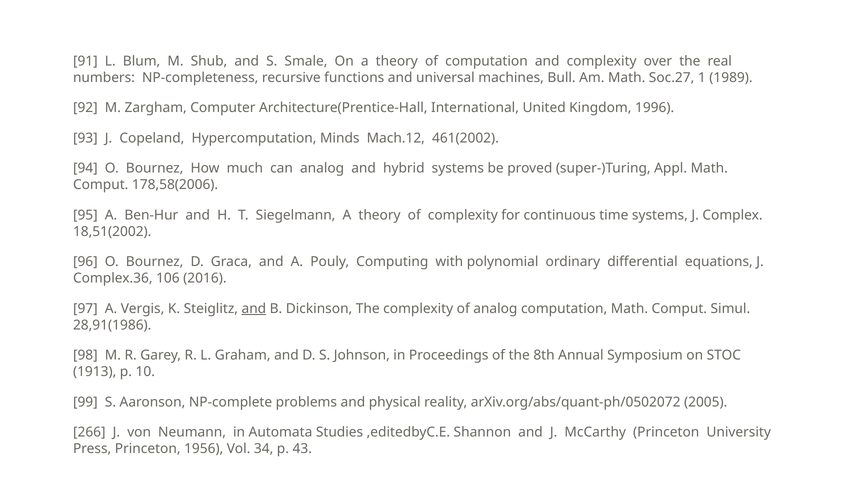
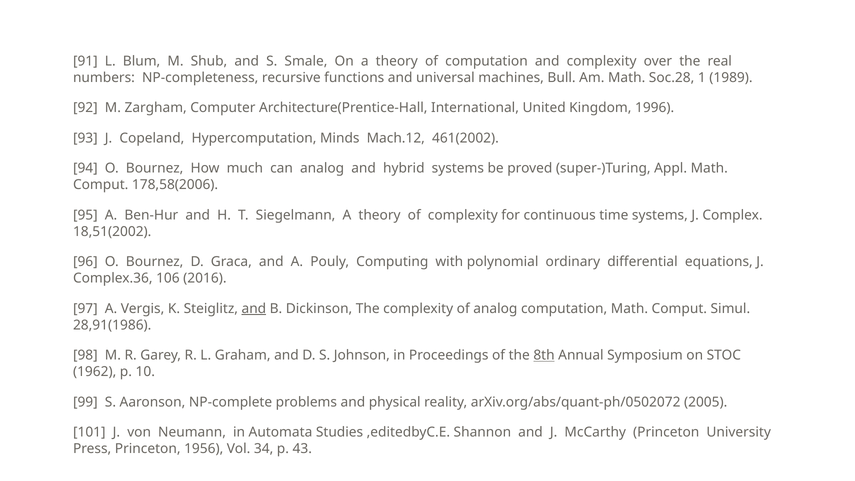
Soc.27: Soc.27 -> Soc.28
8th underline: none -> present
1913: 1913 -> 1962
266: 266 -> 101
